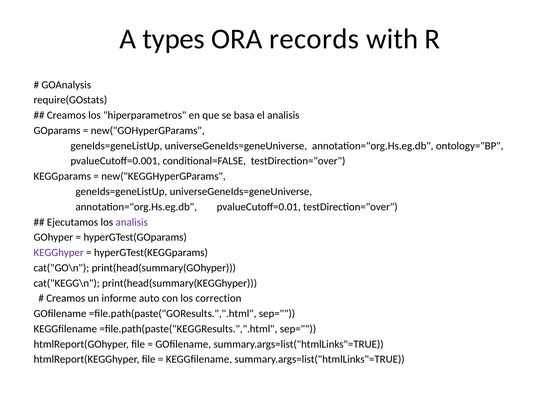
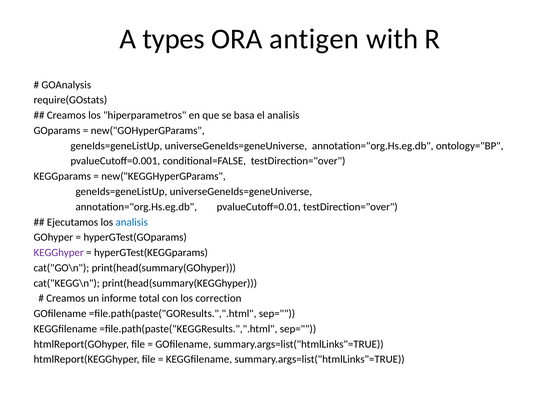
records: records -> antigen
analisis at (132, 222) colour: purple -> blue
auto: auto -> total
